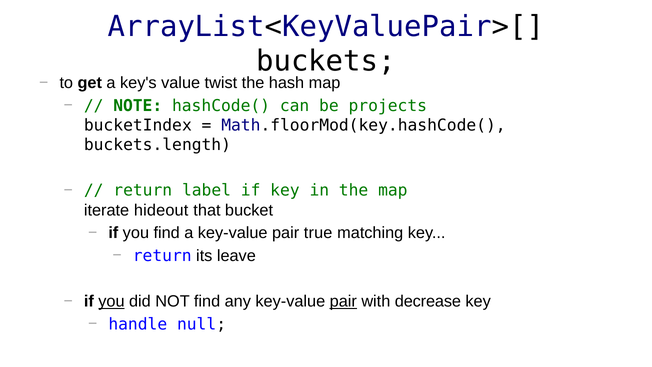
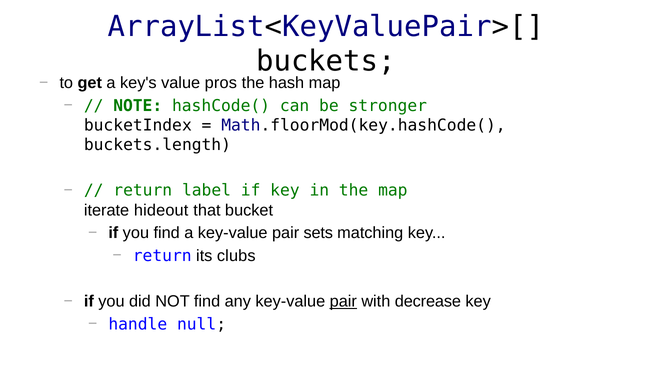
twist: twist -> pros
projects: projects -> stronger
true: true -> sets
leave: leave -> clubs
you at (111, 301) underline: present -> none
